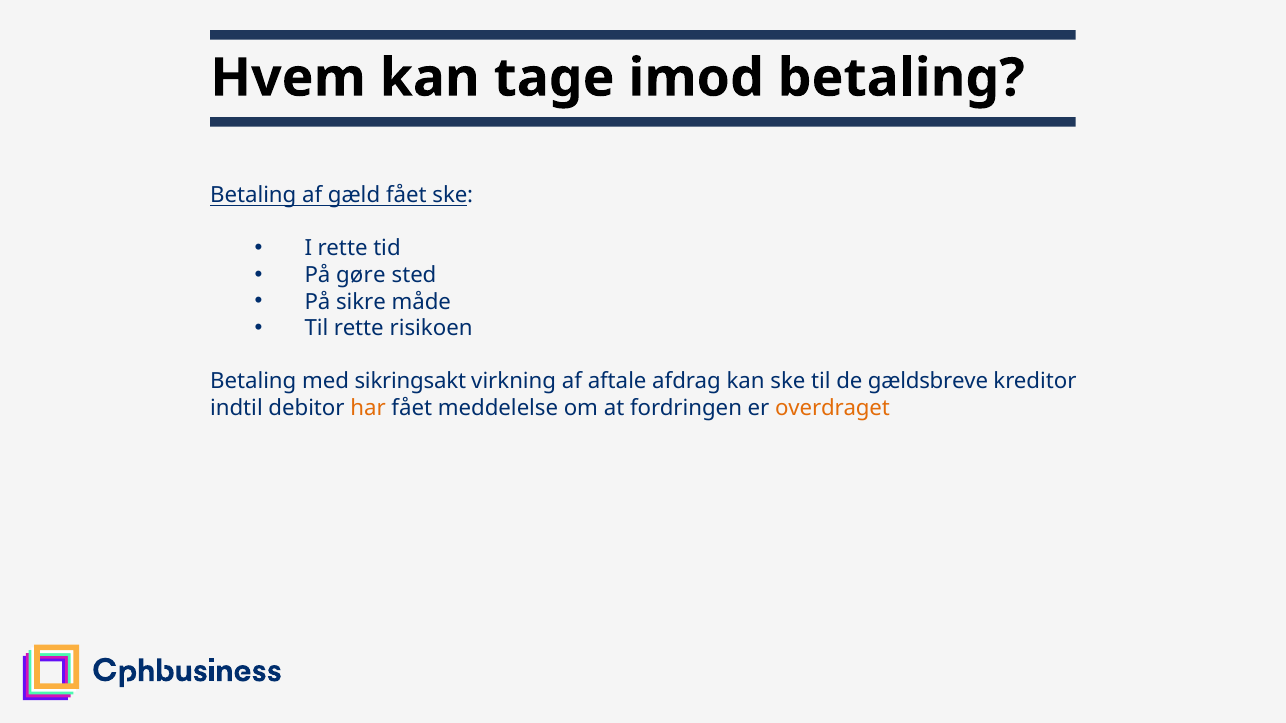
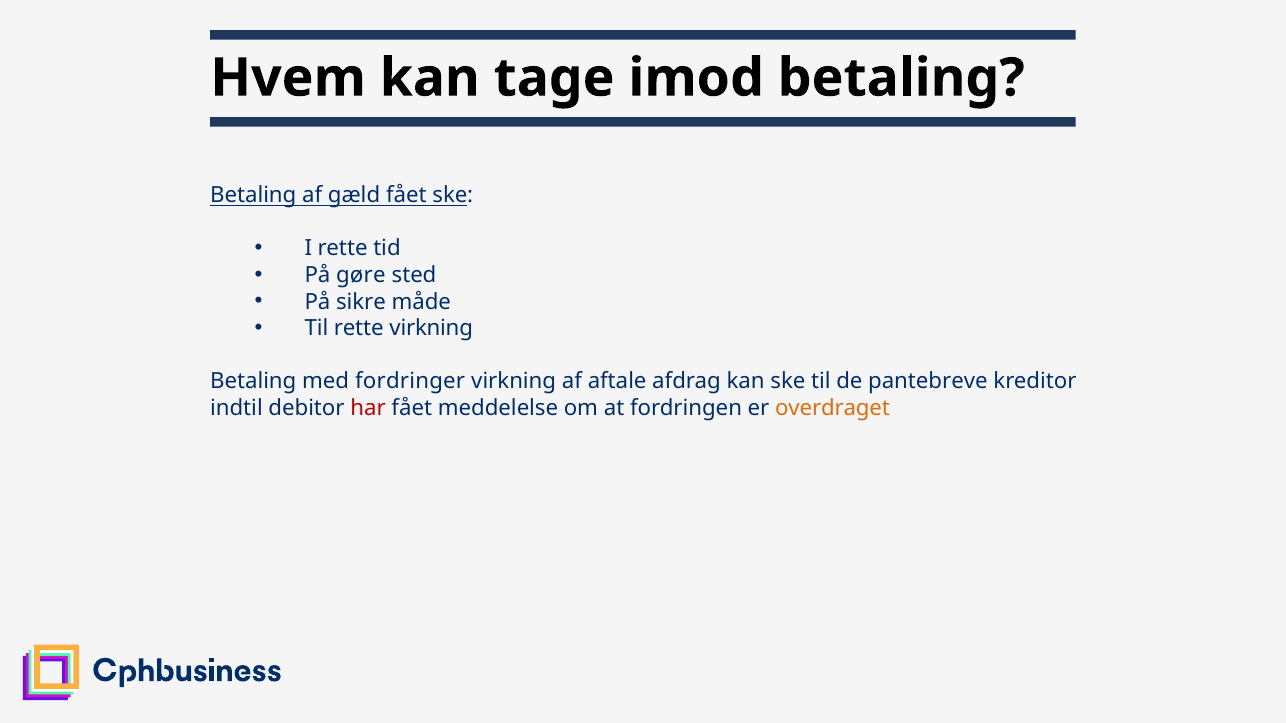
rette risikoen: risikoen -> virkning
sikringsakt: sikringsakt -> fordringer
gældsbreve: gældsbreve -> pantebreve
har colour: orange -> red
